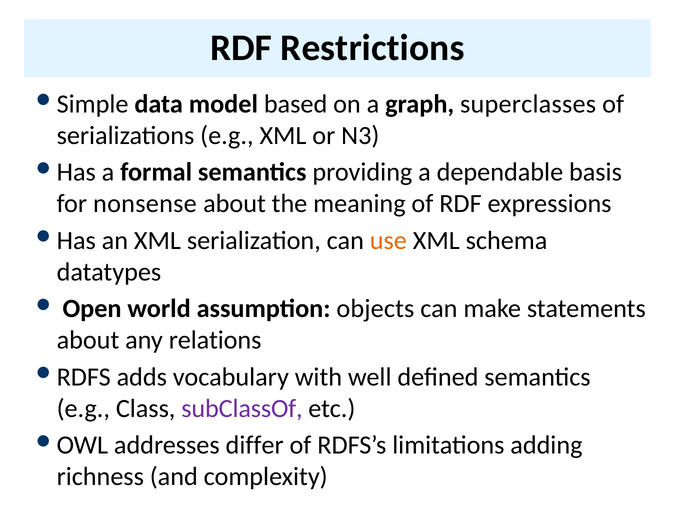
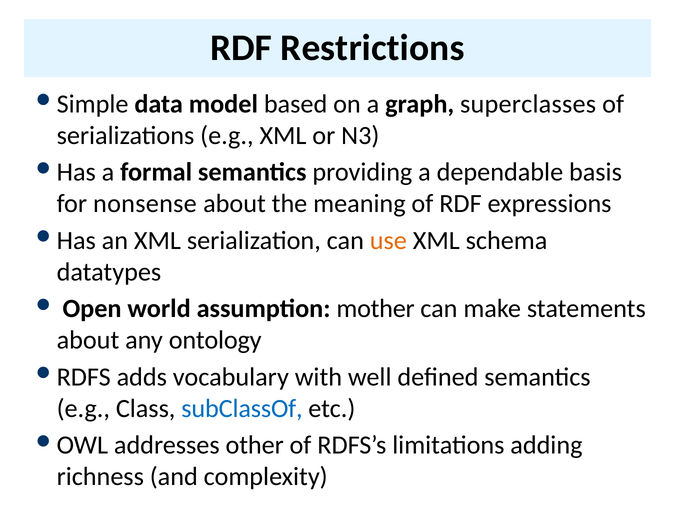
objects: objects -> mother
relations: relations -> ontology
subClassOf colour: purple -> blue
differ: differ -> other
